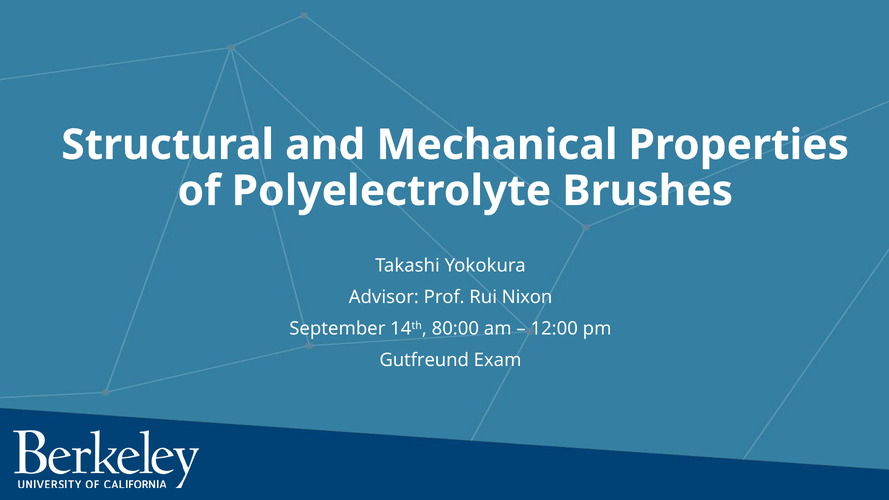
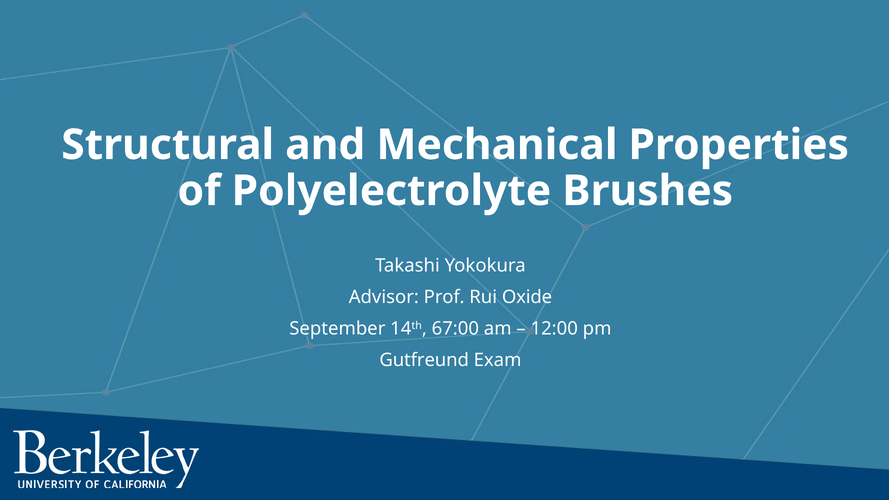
Nixon: Nixon -> Oxide
80:00: 80:00 -> 67:00
